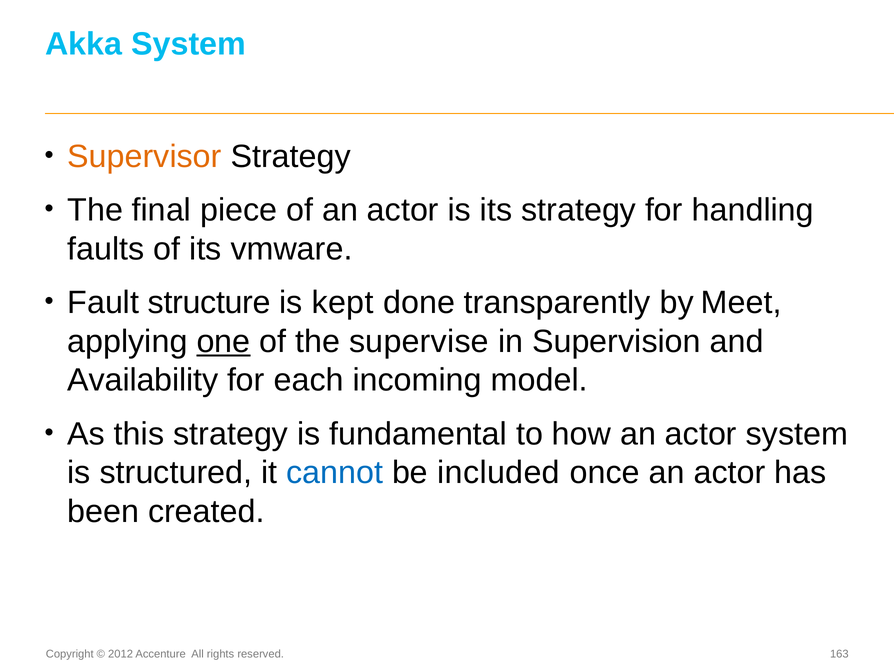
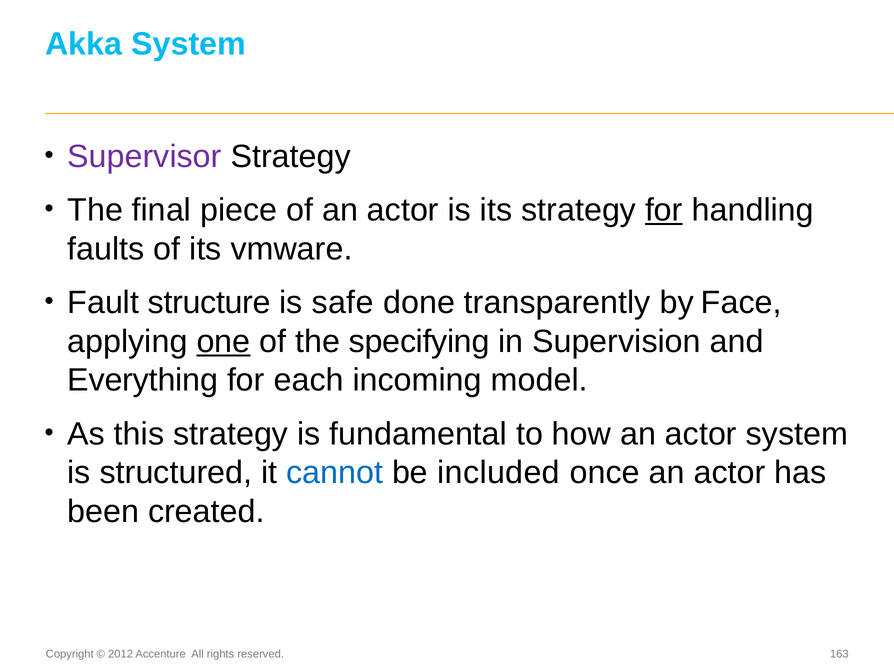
Supervisor colour: orange -> purple
for at (664, 210) underline: none -> present
kept: kept -> safe
Meet: Meet -> Face
supervise: supervise -> specifying
Availability: Availability -> Everything
